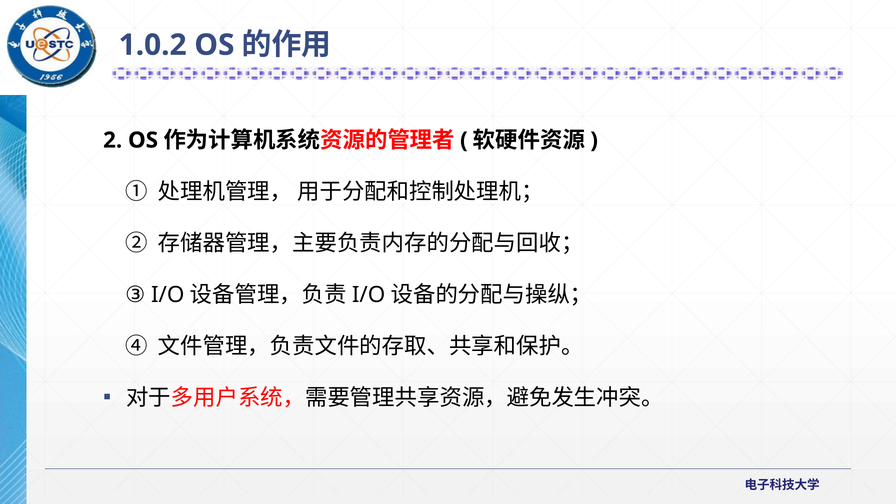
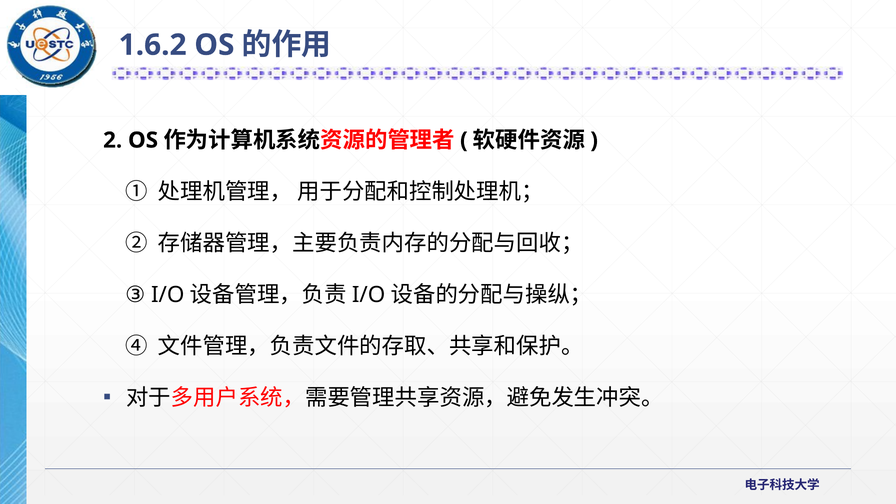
1.0.2: 1.0.2 -> 1.6.2
